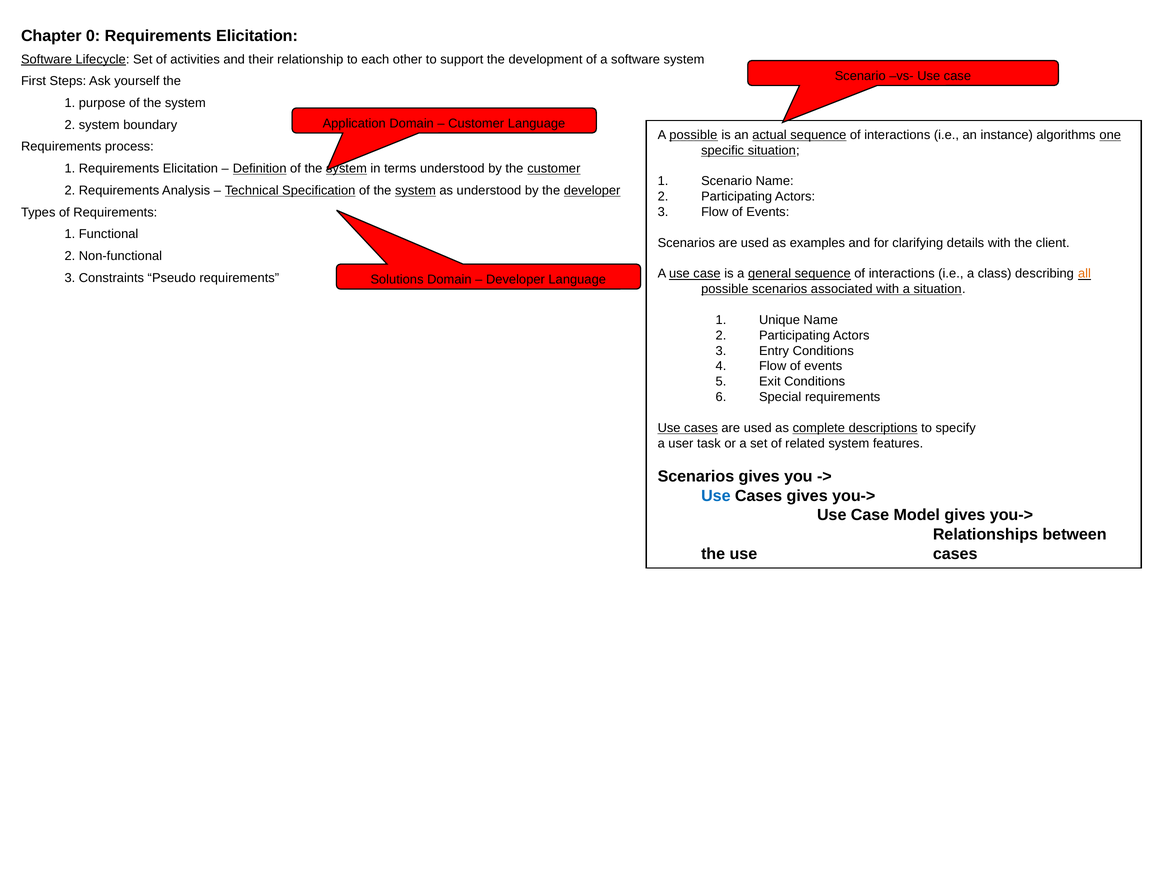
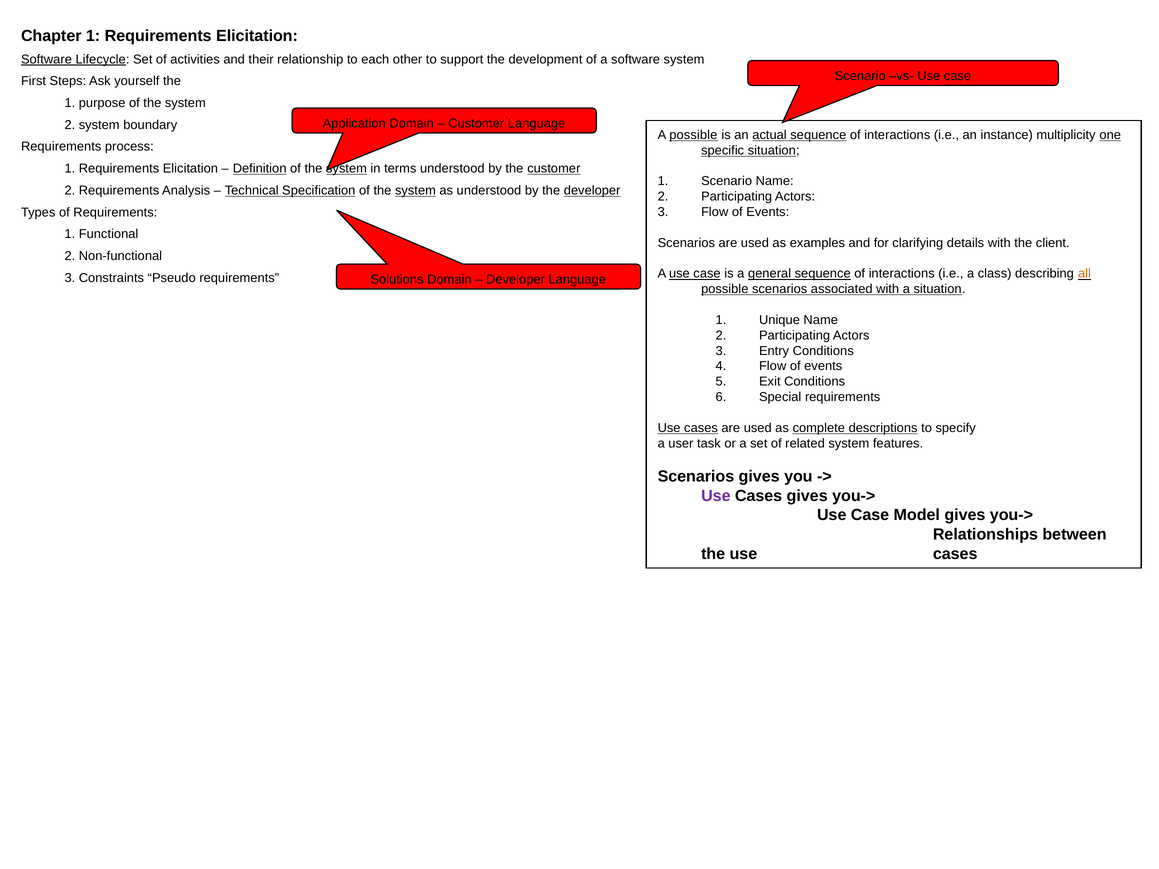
Chapter 0: 0 -> 1
algorithms: algorithms -> multiplicity
Use at (716, 496) colour: blue -> purple
